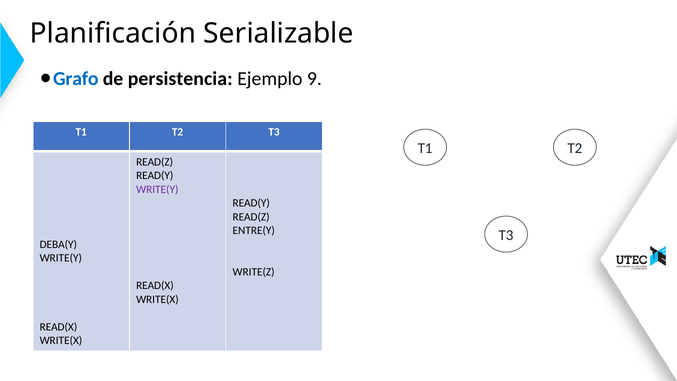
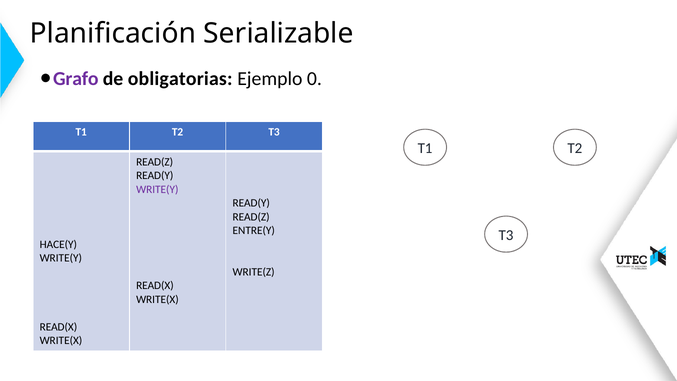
Grafo colour: blue -> purple
persistencia: persistencia -> obligatorias
9: 9 -> 0
DEBA(Y: DEBA(Y -> HACE(Y
